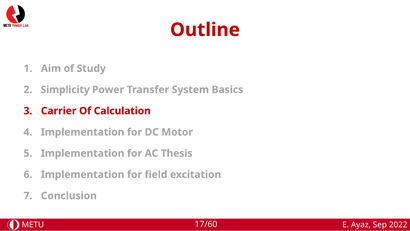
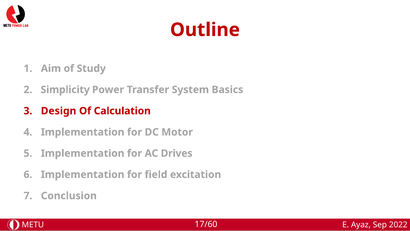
Carrier: Carrier -> Design
Thesis: Thesis -> Drives
